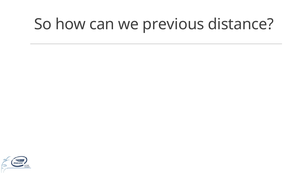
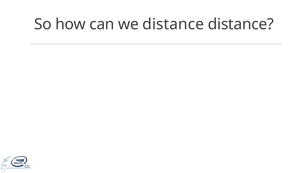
we previous: previous -> distance
